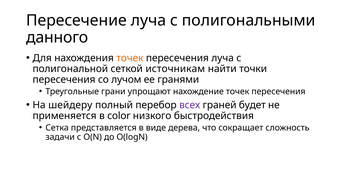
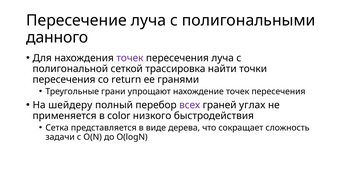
точек at (130, 58) colour: orange -> purple
источникам: источникам -> трассировка
лучом: лучом -> return
будет: будет -> углах
